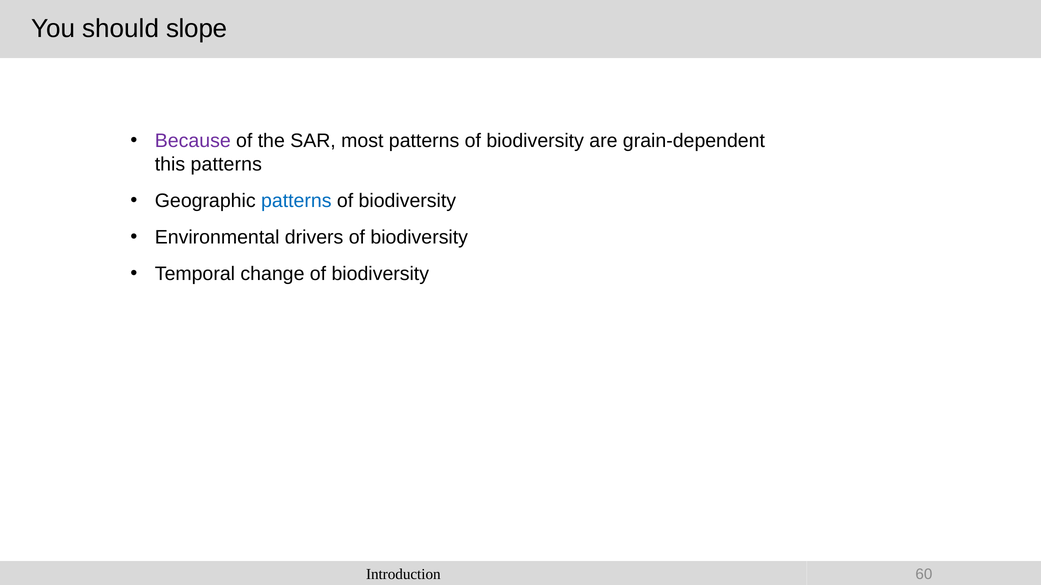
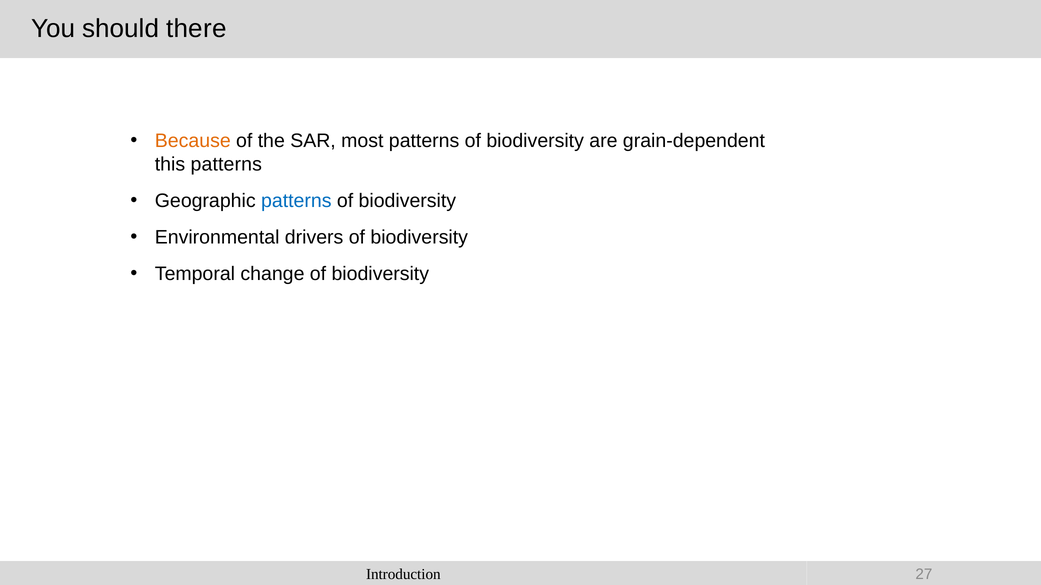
slope: slope -> there
Because colour: purple -> orange
60: 60 -> 27
